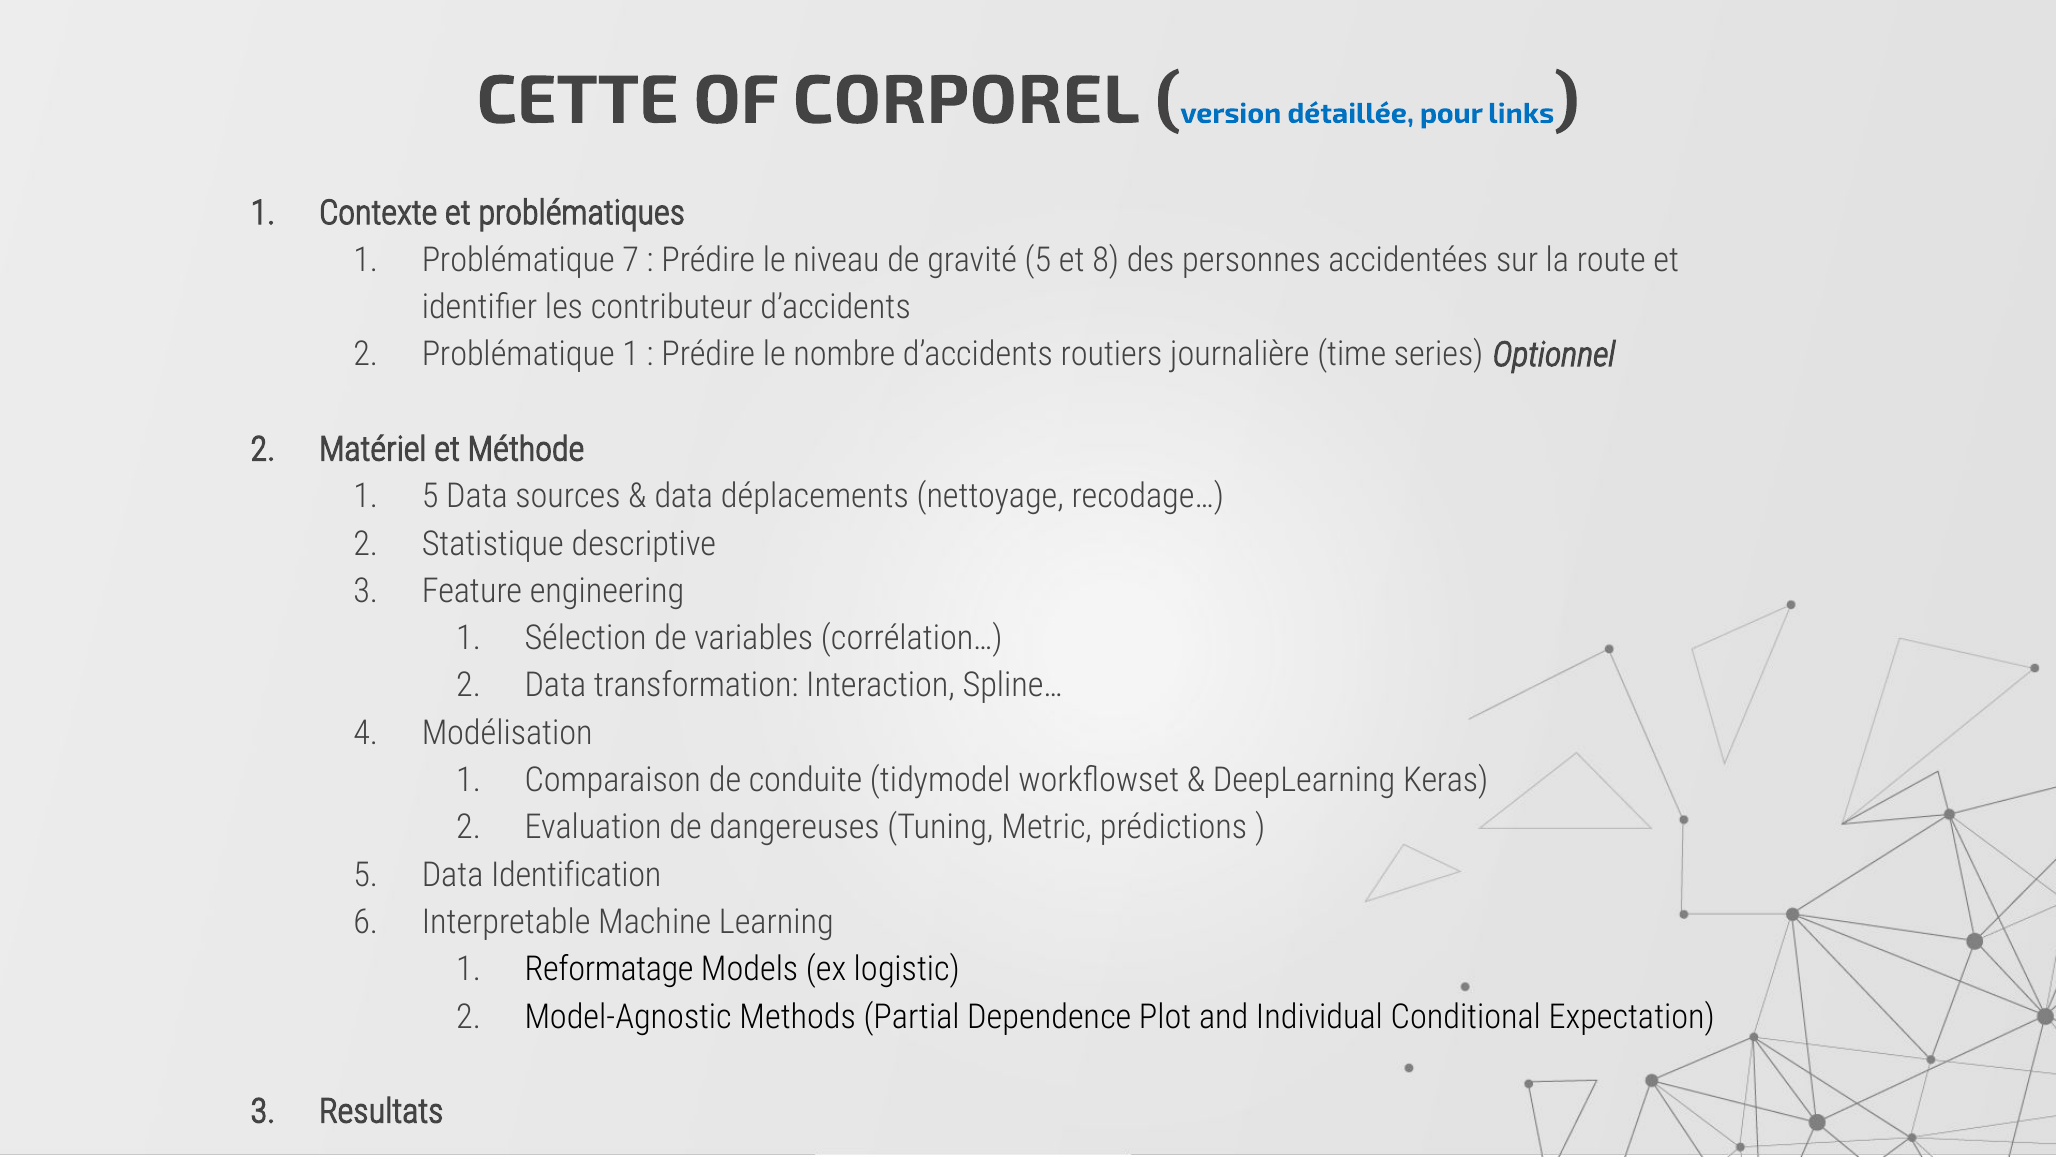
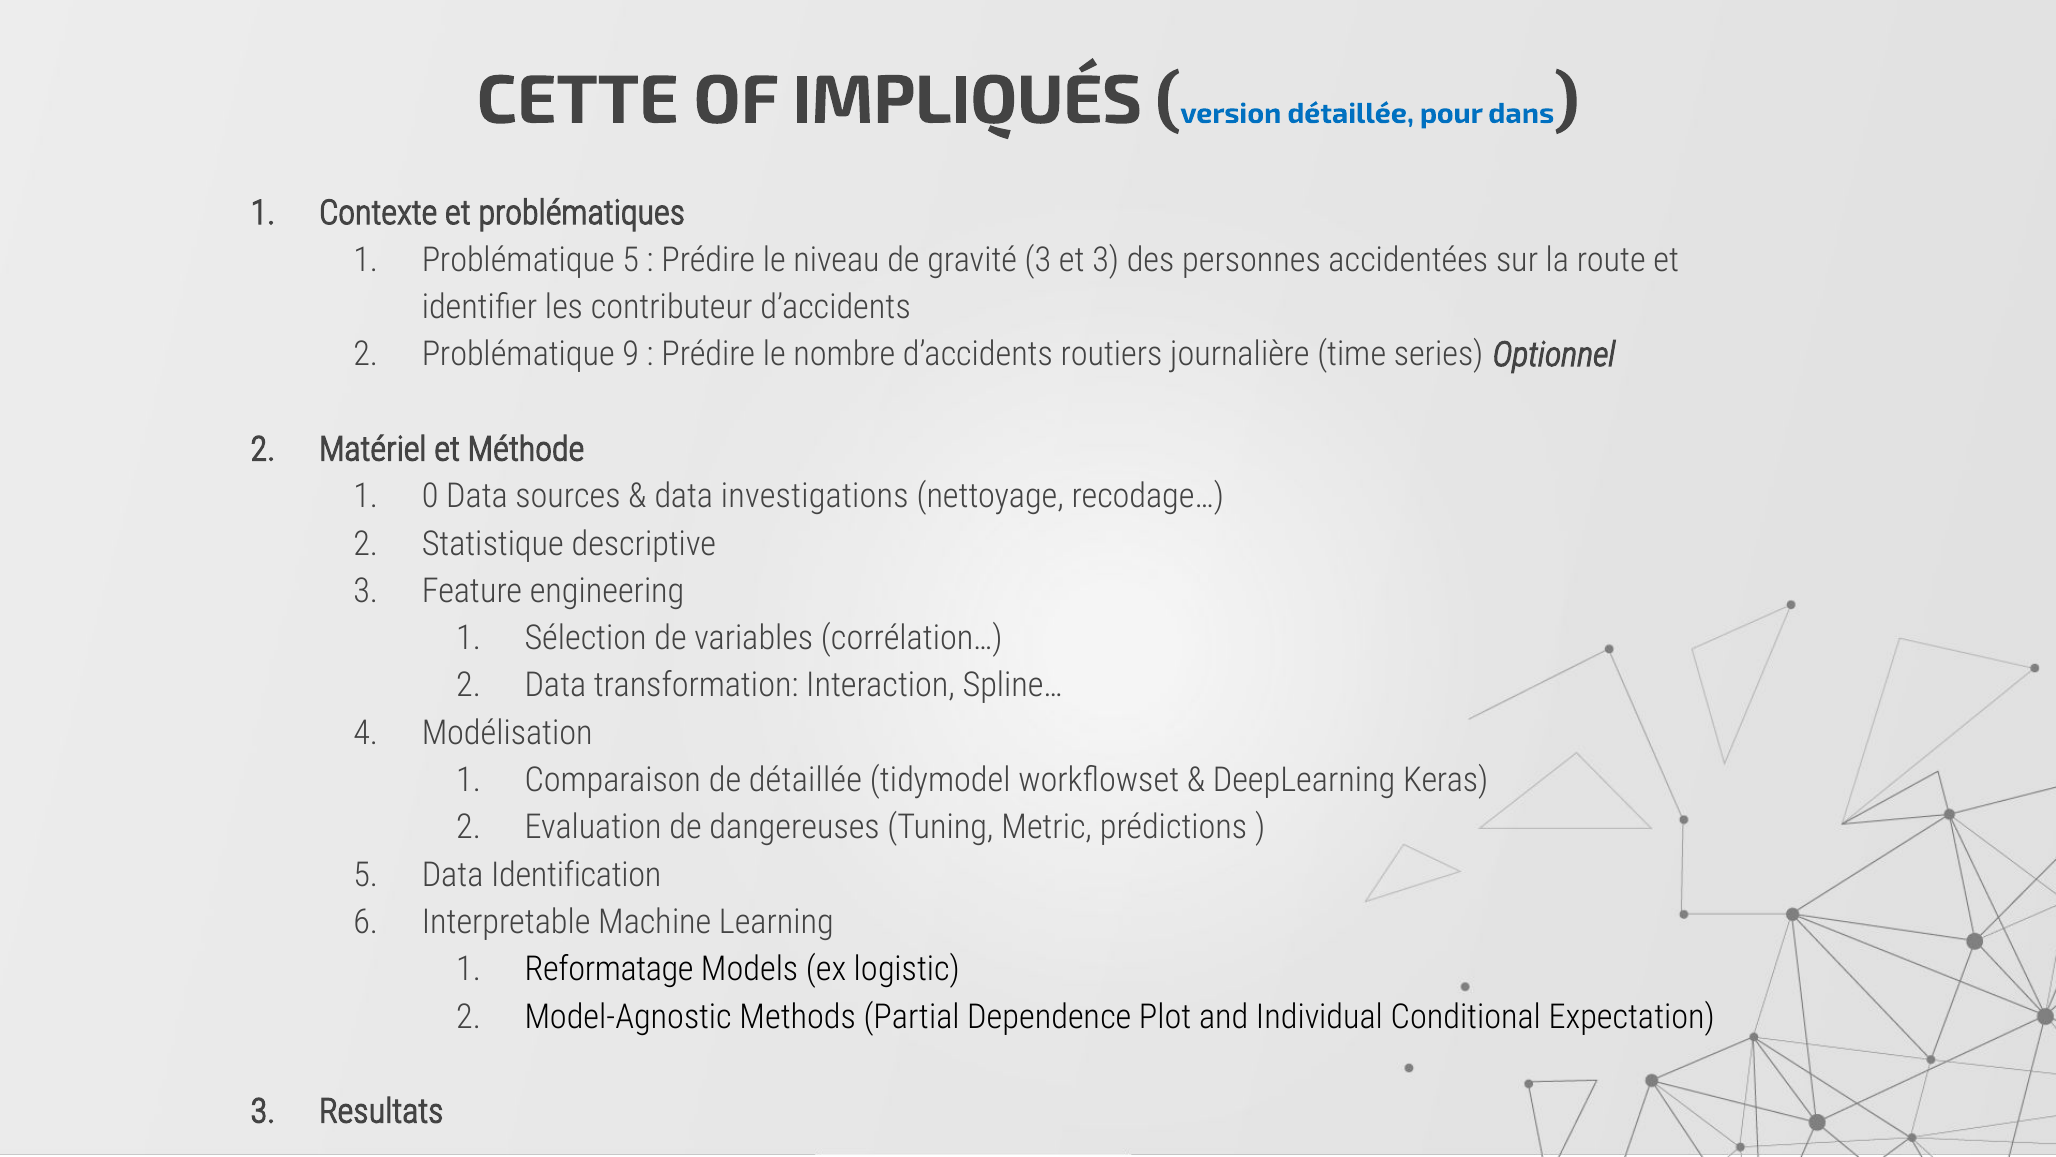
CORPOREL: CORPOREL -> IMPLIQUÉS
pour links: links -> dans
Problématique 7: 7 -> 5
gravité 5: 5 -> 3
et 8: 8 -> 3
Problématique 1: 1 -> 9
1 5: 5 -> 0
déplacements: déplacements -> investigations
de conduite: conduite -> détaillée
